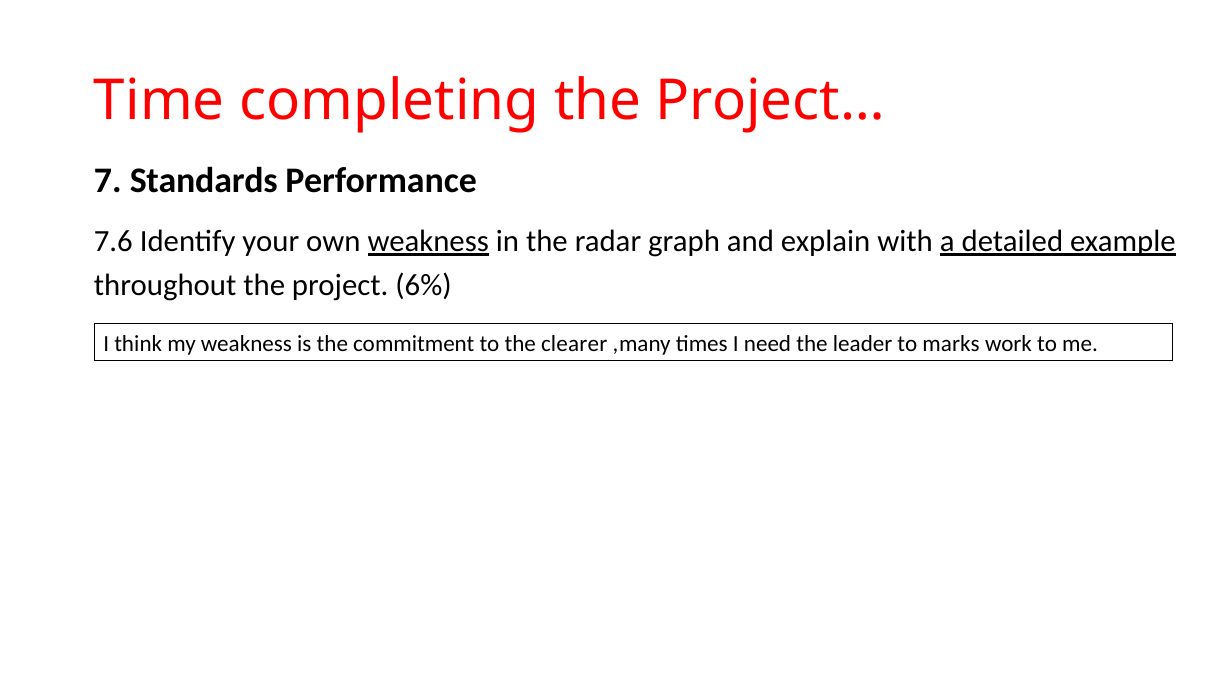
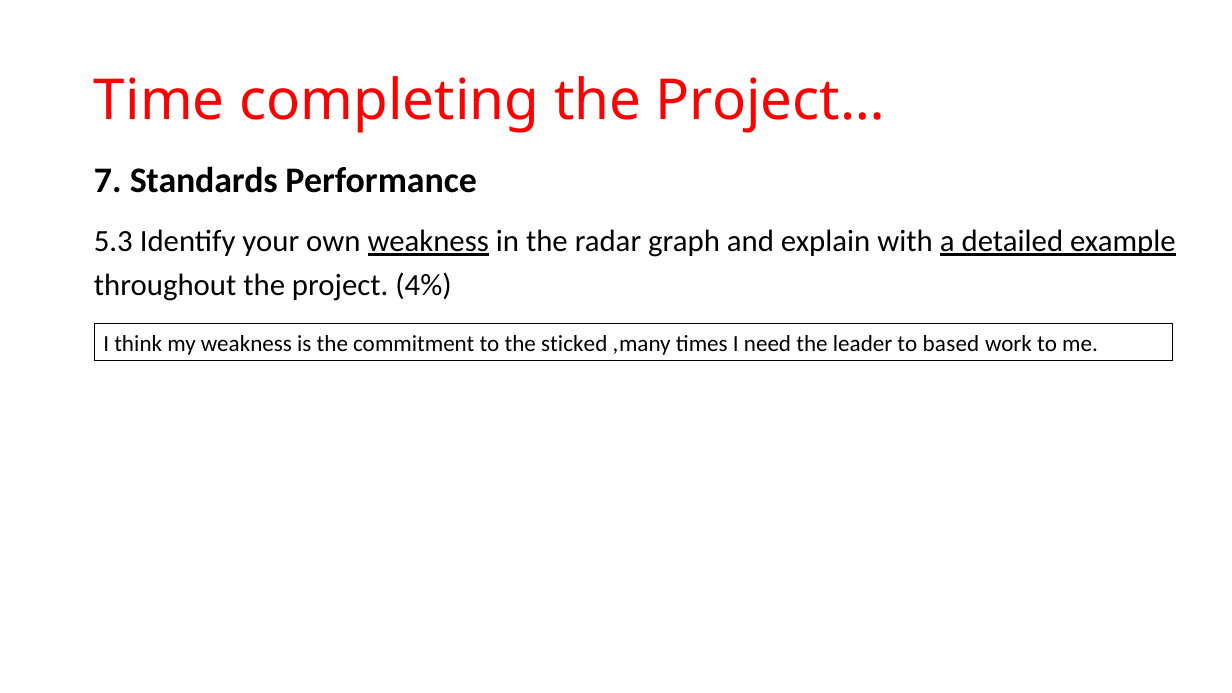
7.6: 7.6 -> 5.3
6%: 6% -> 4%
clearer: clearer -> sticked
marks: marks -> based
